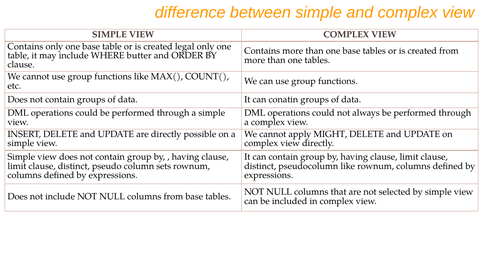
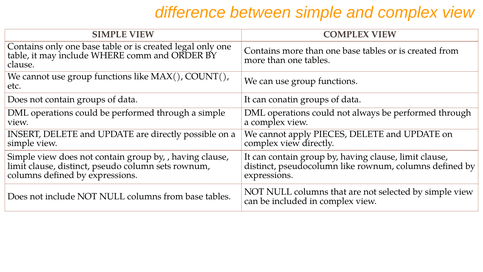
butter: butter -> comm
MIGHT: MIGHT -> PIECES
